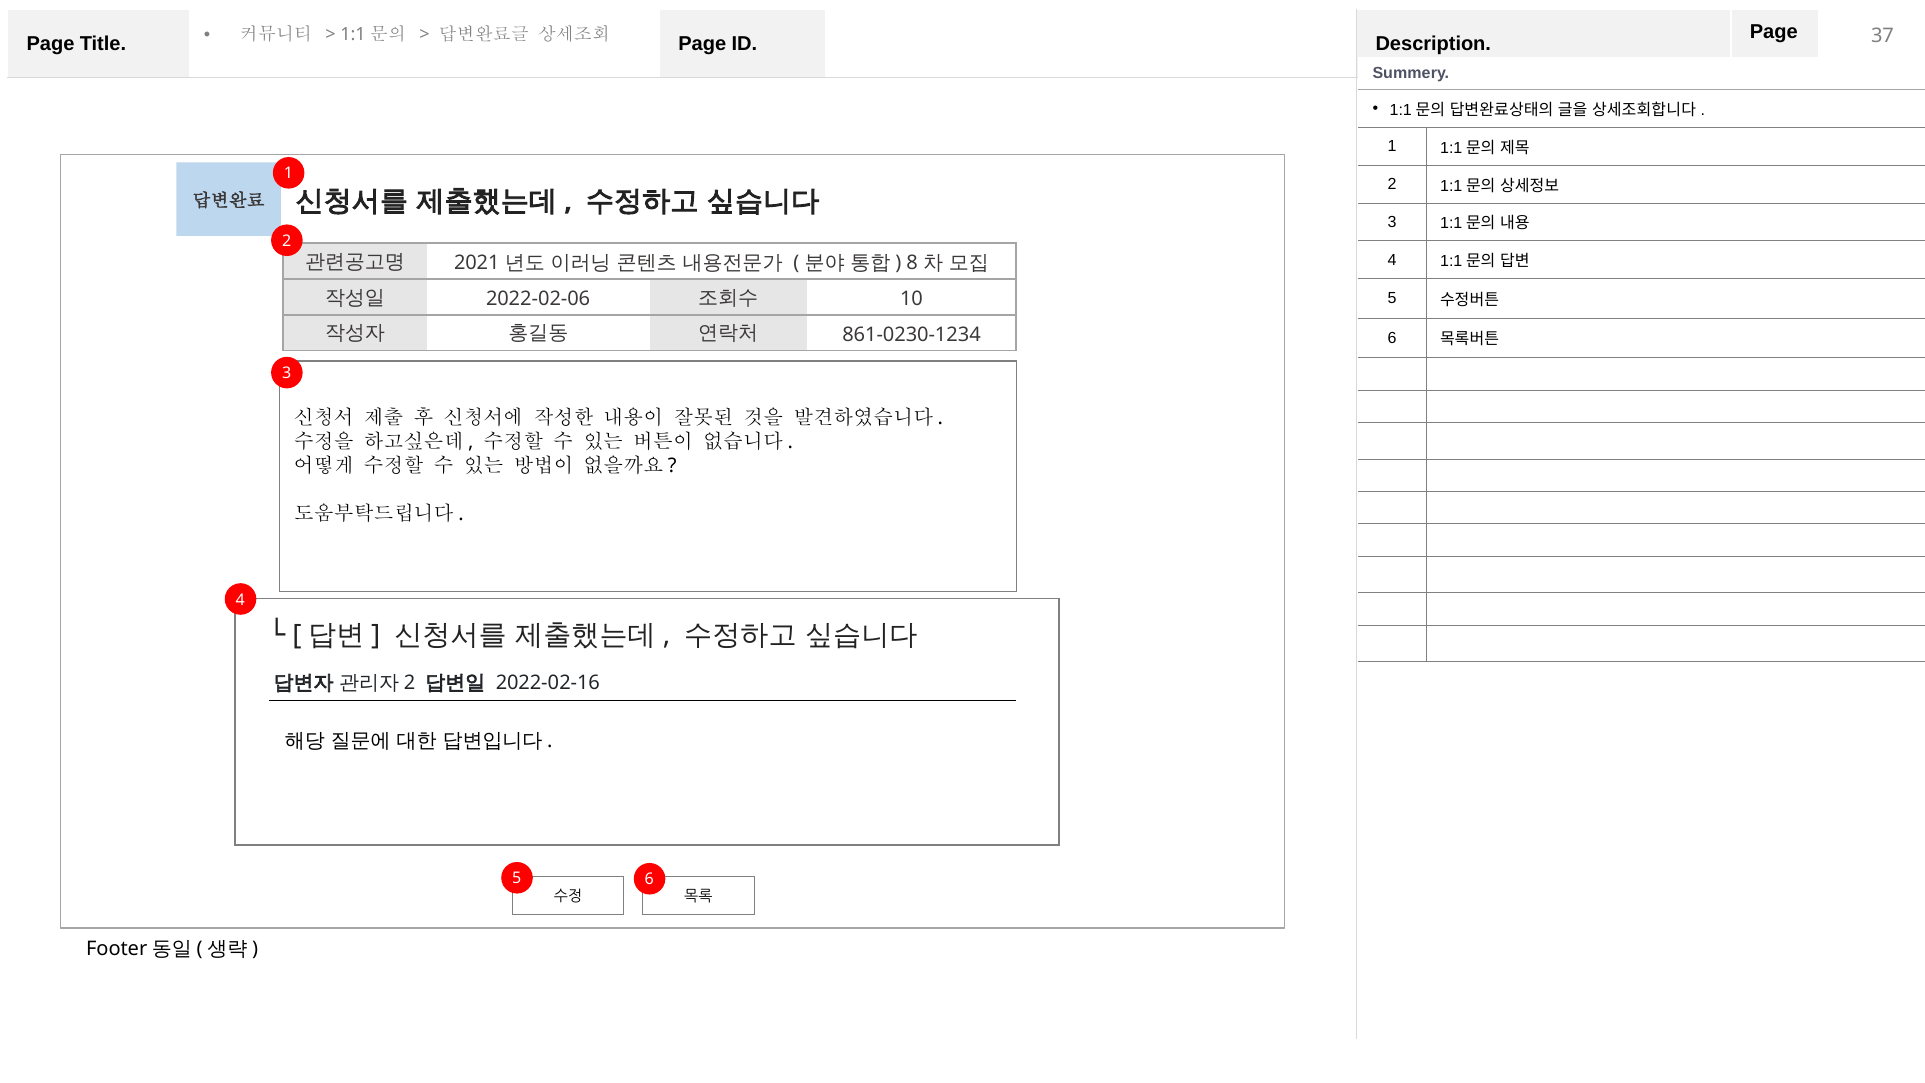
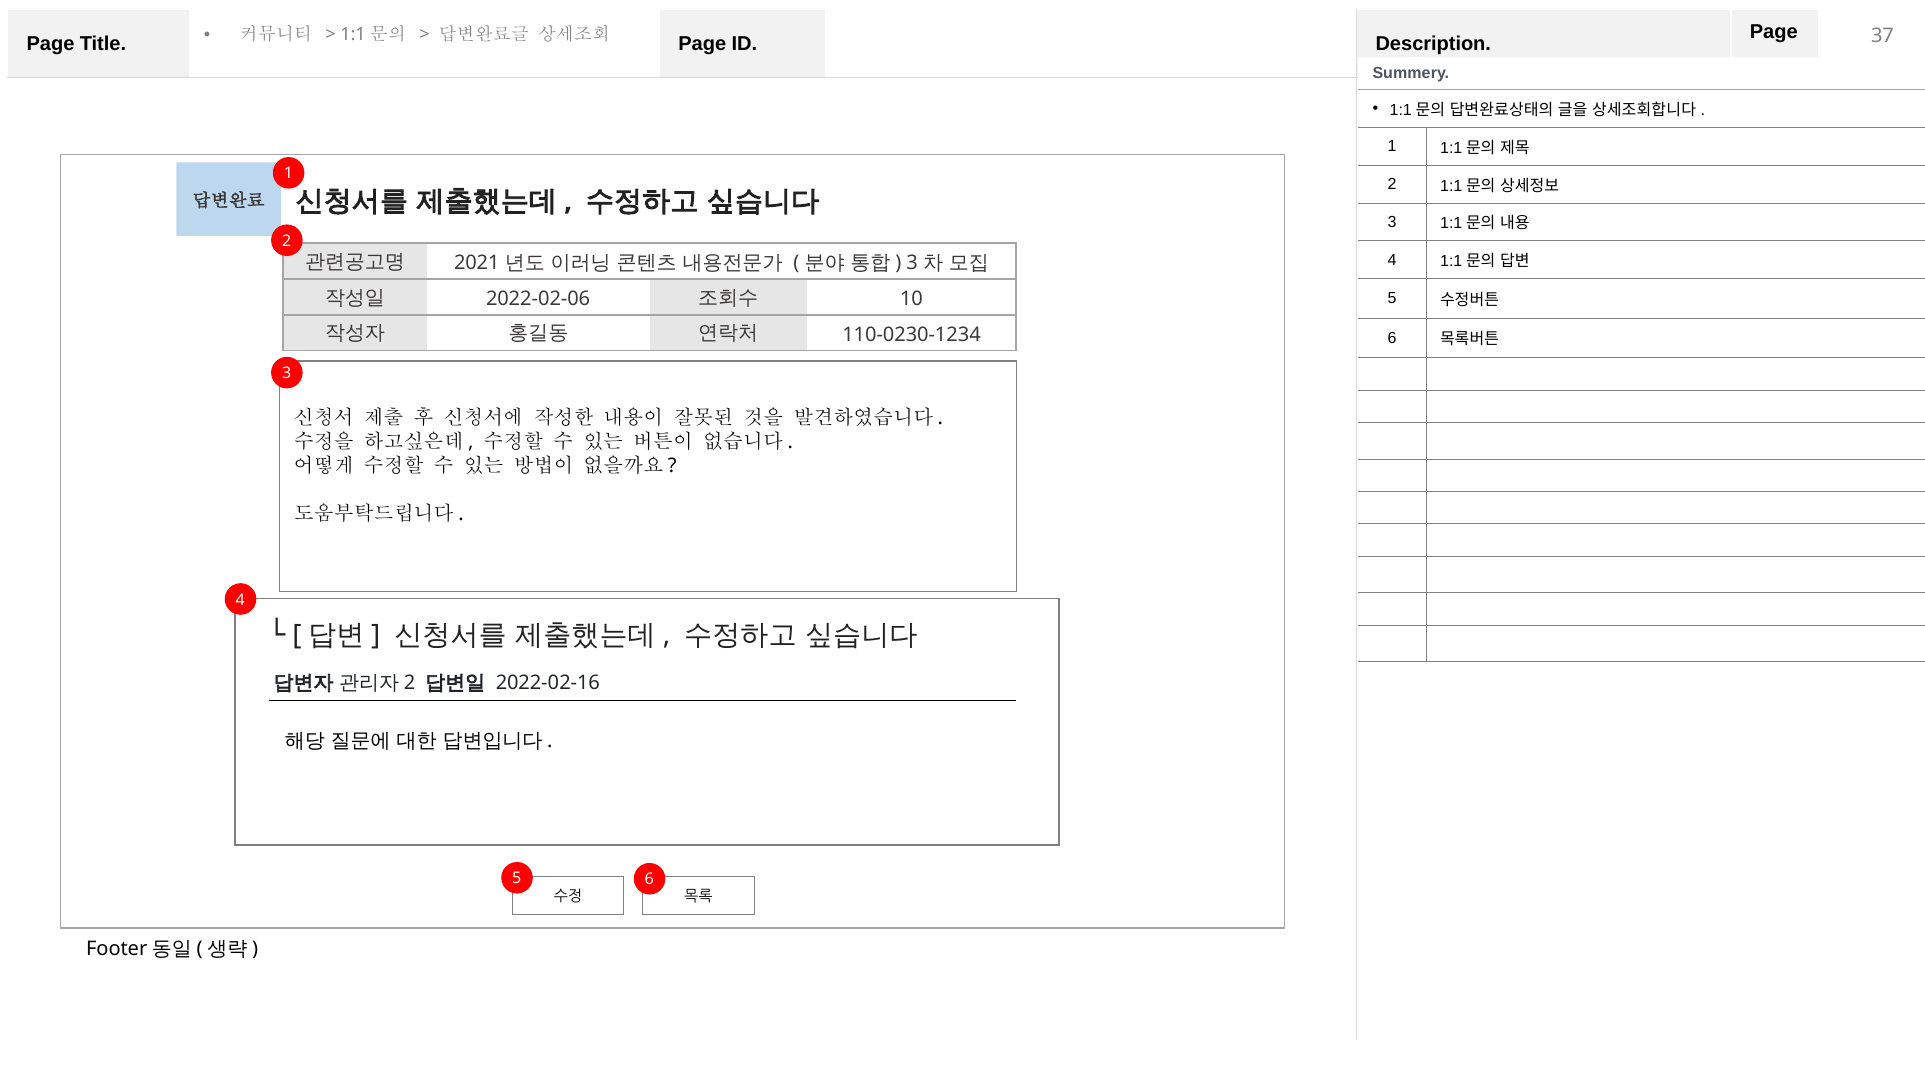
8 at (912, 263): 8 -> 3
861-0230-1234: 861-0230-1234 -> 110-0230-1234
